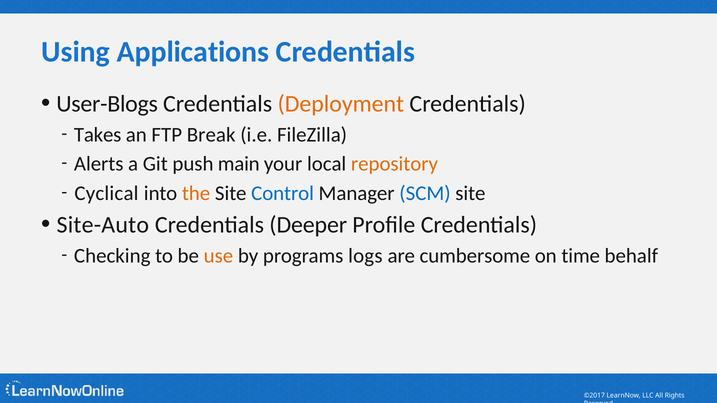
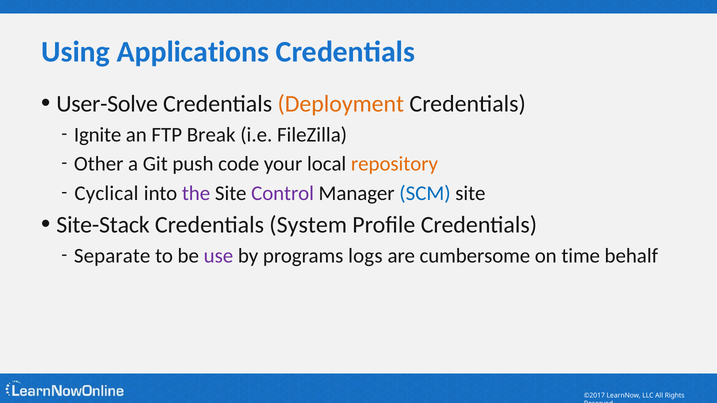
User-Blogs: User-Blogs -> User-Solve
Takes: Takes -> Ignite
Alerts: Alerts -> Other
main: main -> code
the colour: orange -> purple
Control colour: blue -> purple
Site-Auto: Site-Auto -> Site-Stack
Deeper: Deeper -> System
Checking: Checking -> Separate
use colour: orange -> purple
